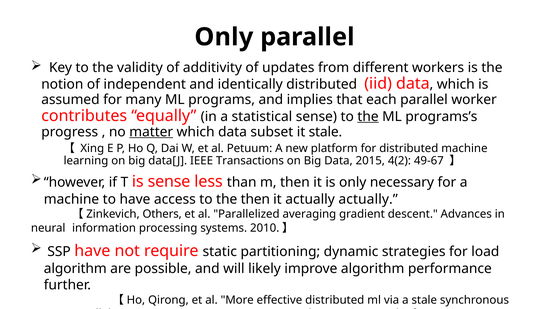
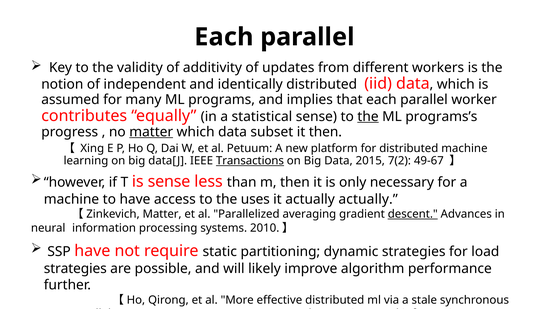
Only at (224, 37): Only -> Each
it stale: stale -> then
Transactions underline: none -> present
4(2: 4(2 -> 7(2
the then: then -> uses
Others at (162, 214): Others -> Matter
descent underline: none -> present
algorithm at (75, 268): algorithm -> strategies
